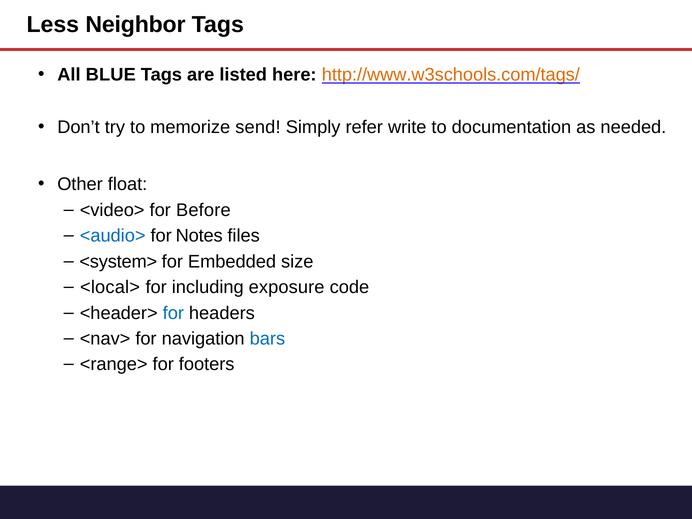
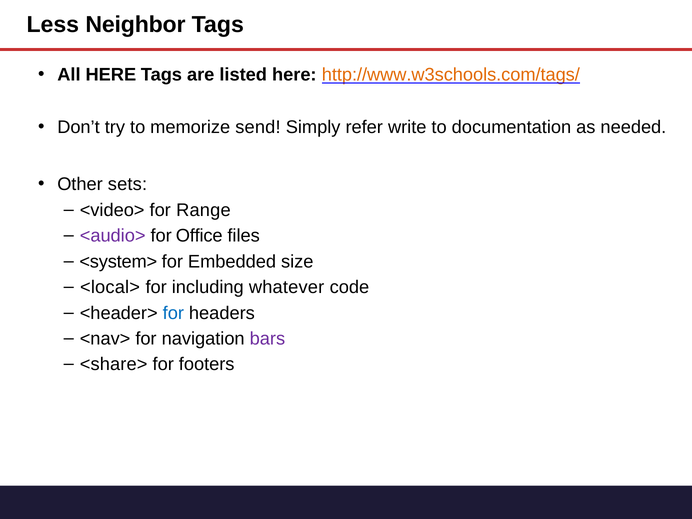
All BLUE: BLUE -> HERE
float: float -> sets
Before: Before -> Range
<audio> colour: blue -> purple
Notes: Notes -> Office
exposure: exposure -> whatever
bars colour: blue -> purple
<range>: <range> -> <share>
